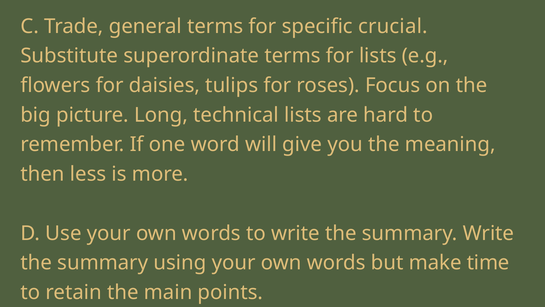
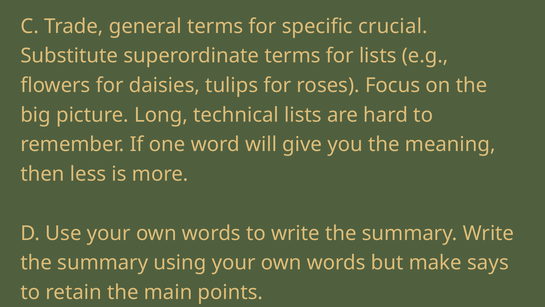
time: time -> says
